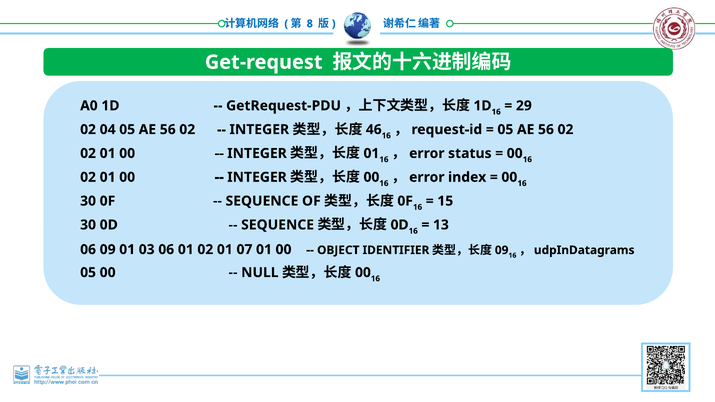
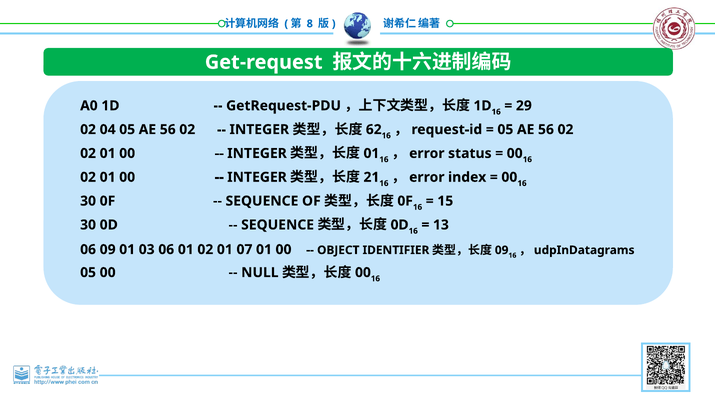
46: 46 -> 62
00 at (371, 177): 00 -> 21
